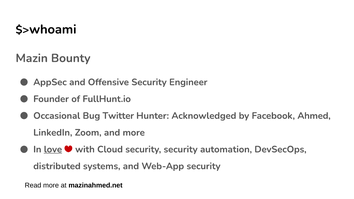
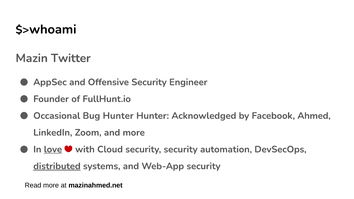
Bounty: Bounty -> Twitter
Bug Twitter: Twitter -> Hunter
distributed underline: none -> present
